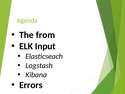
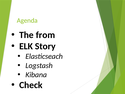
Input: Input -> Story
Errors: Errors -> Check
